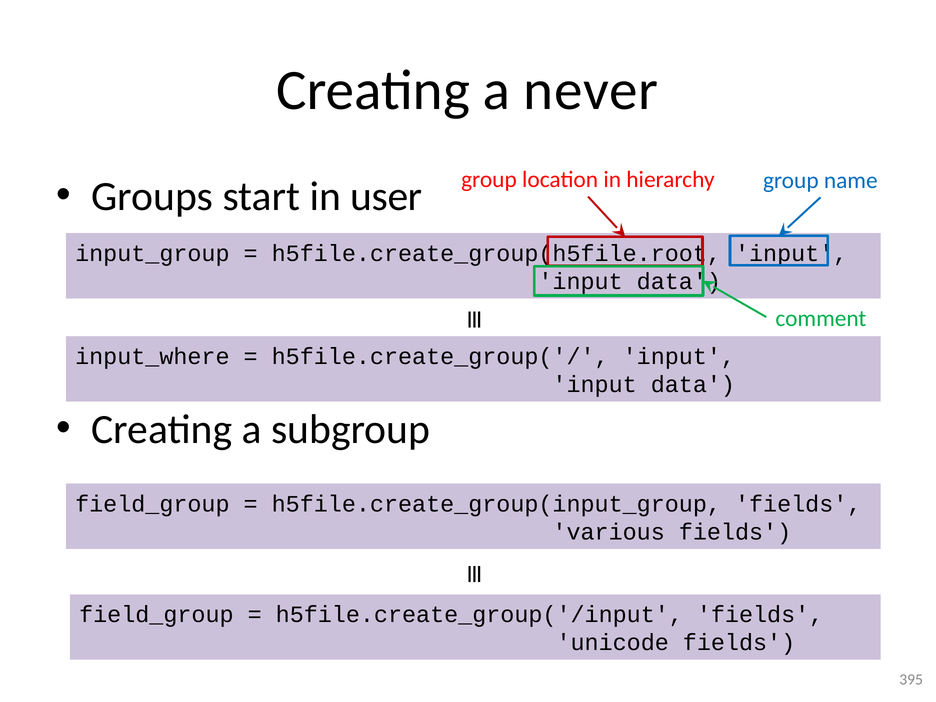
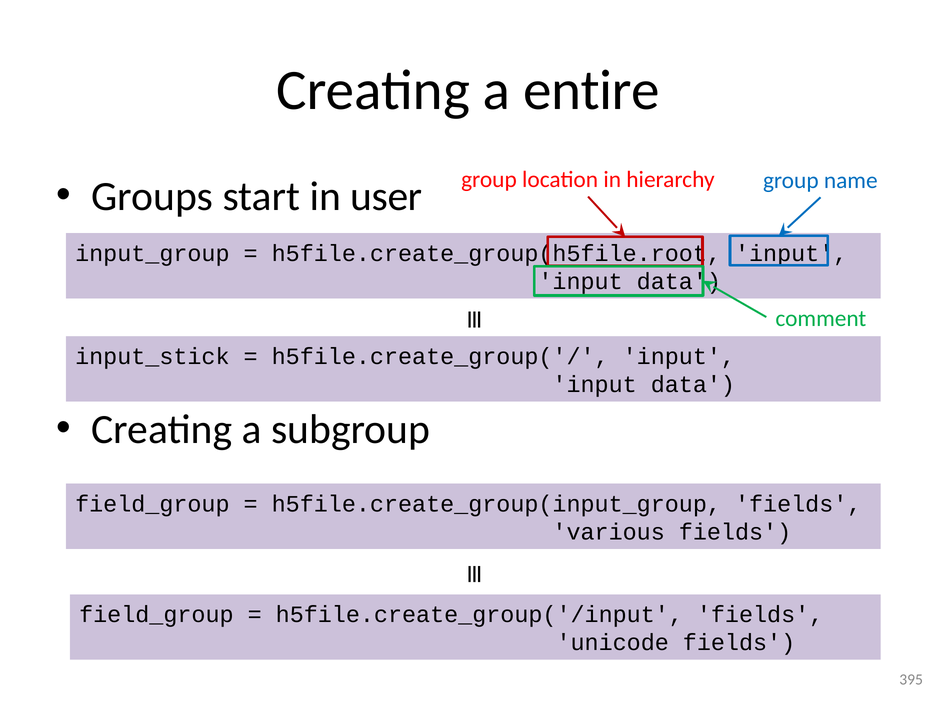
never: never -> entire
input_where: input_where -> input_stick
